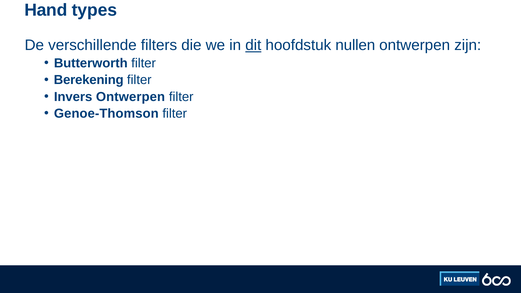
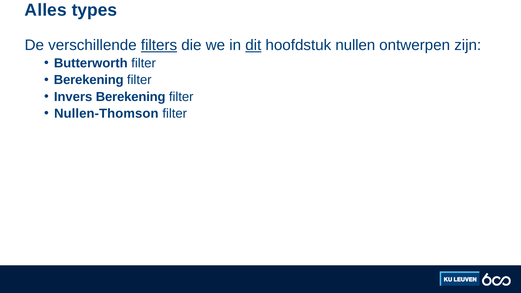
Hand: Hand -> Alles
filters underline: none -> present
Invers Ontwerpen: Ontwerpen -> Berekening
Genoe-Thomson: Genoe-Thomson -> Nullen-Thomson
